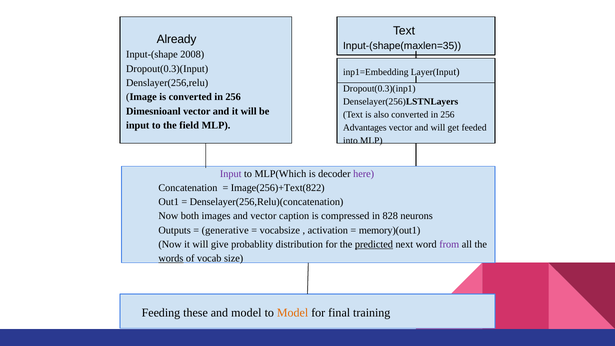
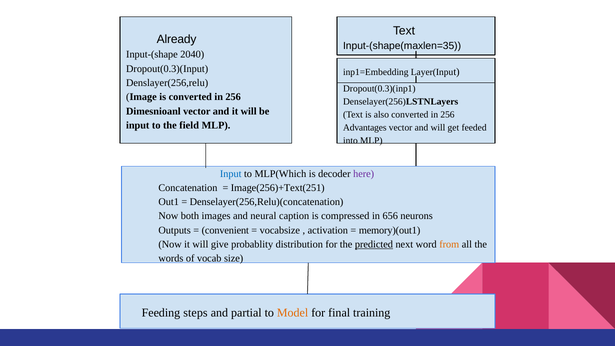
2008: 2008 -> 2040
Input at (231, 174) colour: purple -> blue
Image(256)+Text(822: Image(256)+Text(822 -> Image(256)+Text(251
and vector: vector -> neural
828: 828 -> 656
generative: generative -> convenient
from colour: purple -> orange
words underline: present -> none
these: these -> steps
and model: model -> partial
